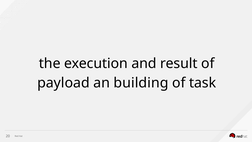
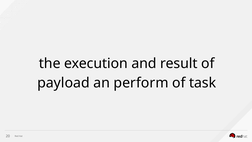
building: building -> perform
